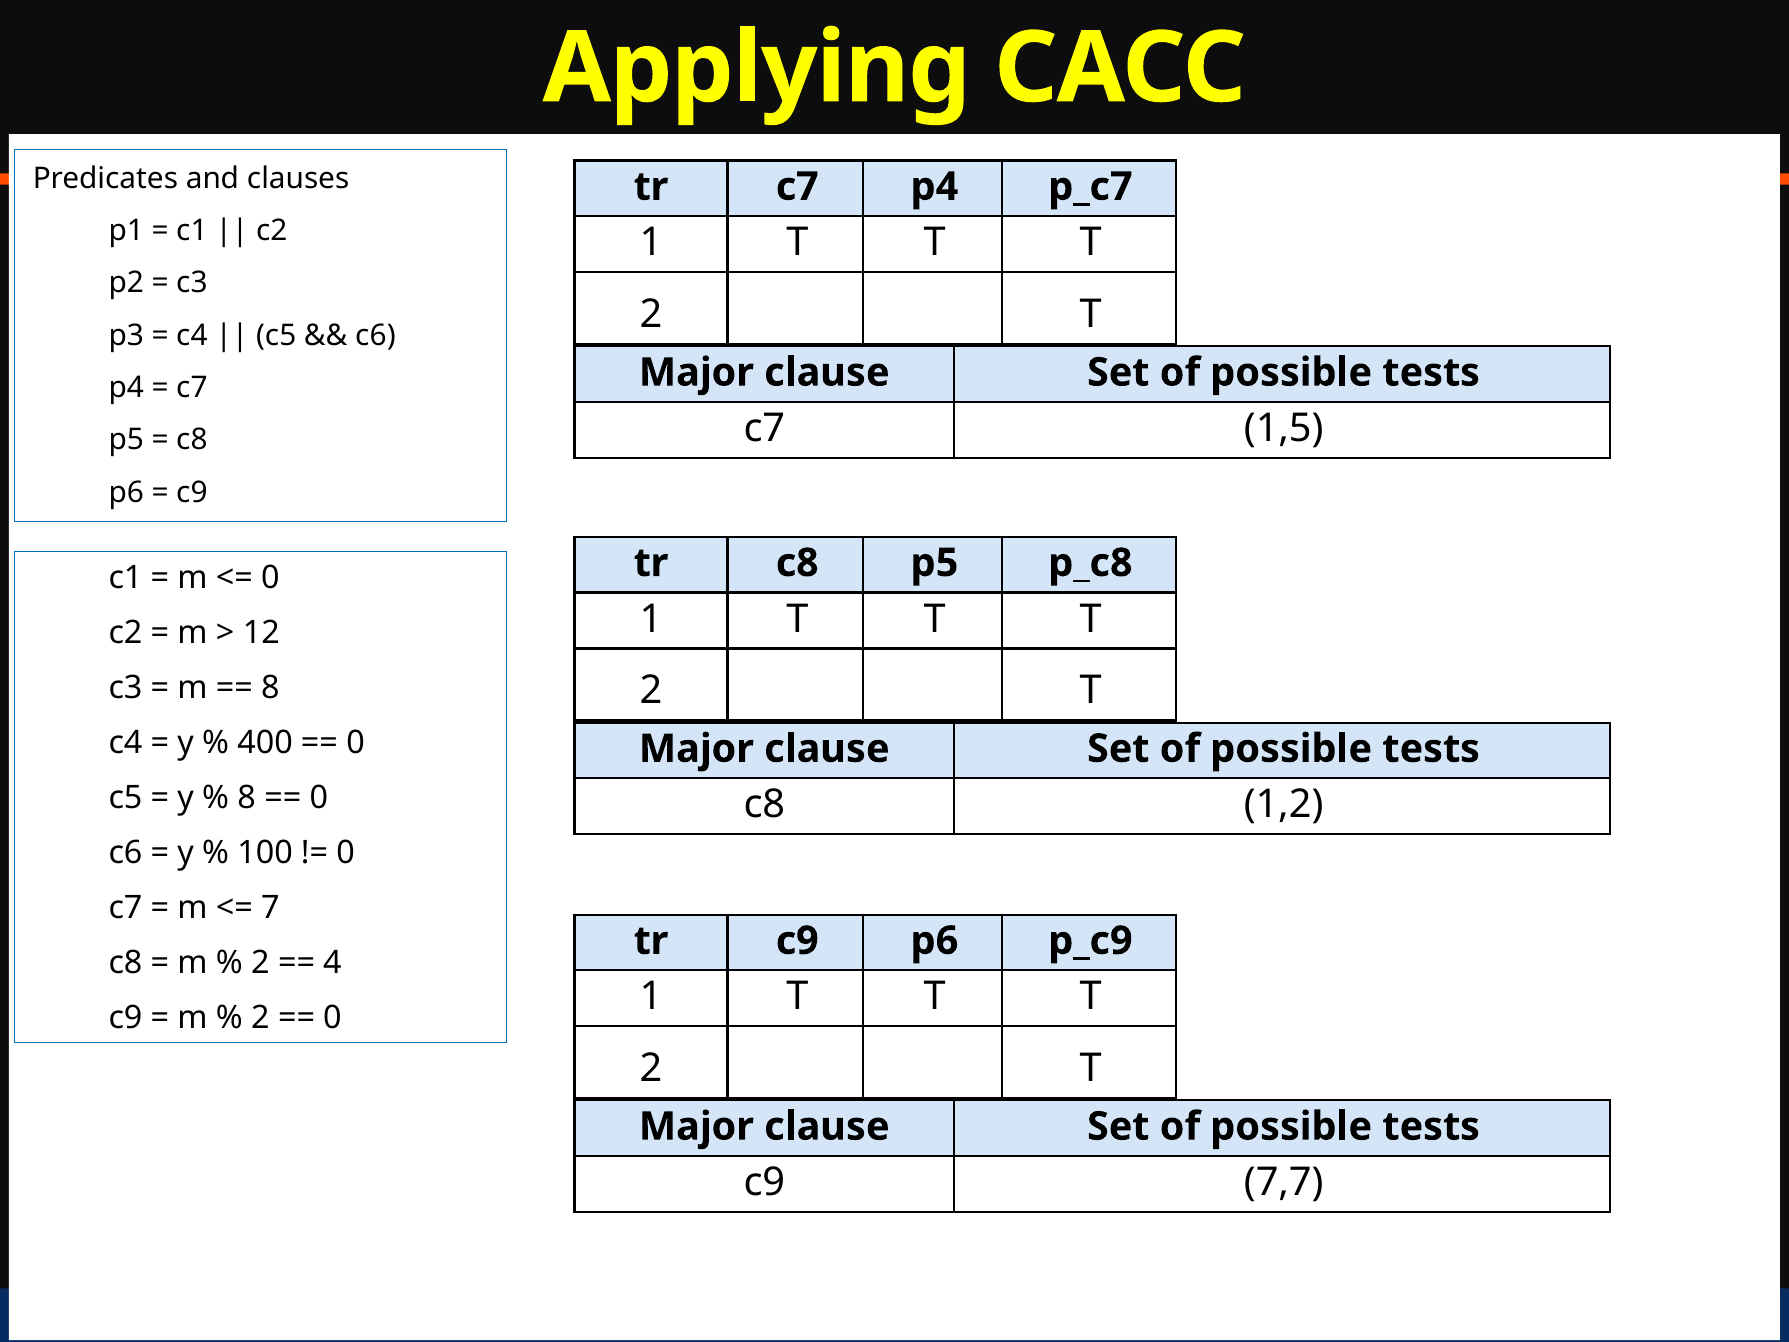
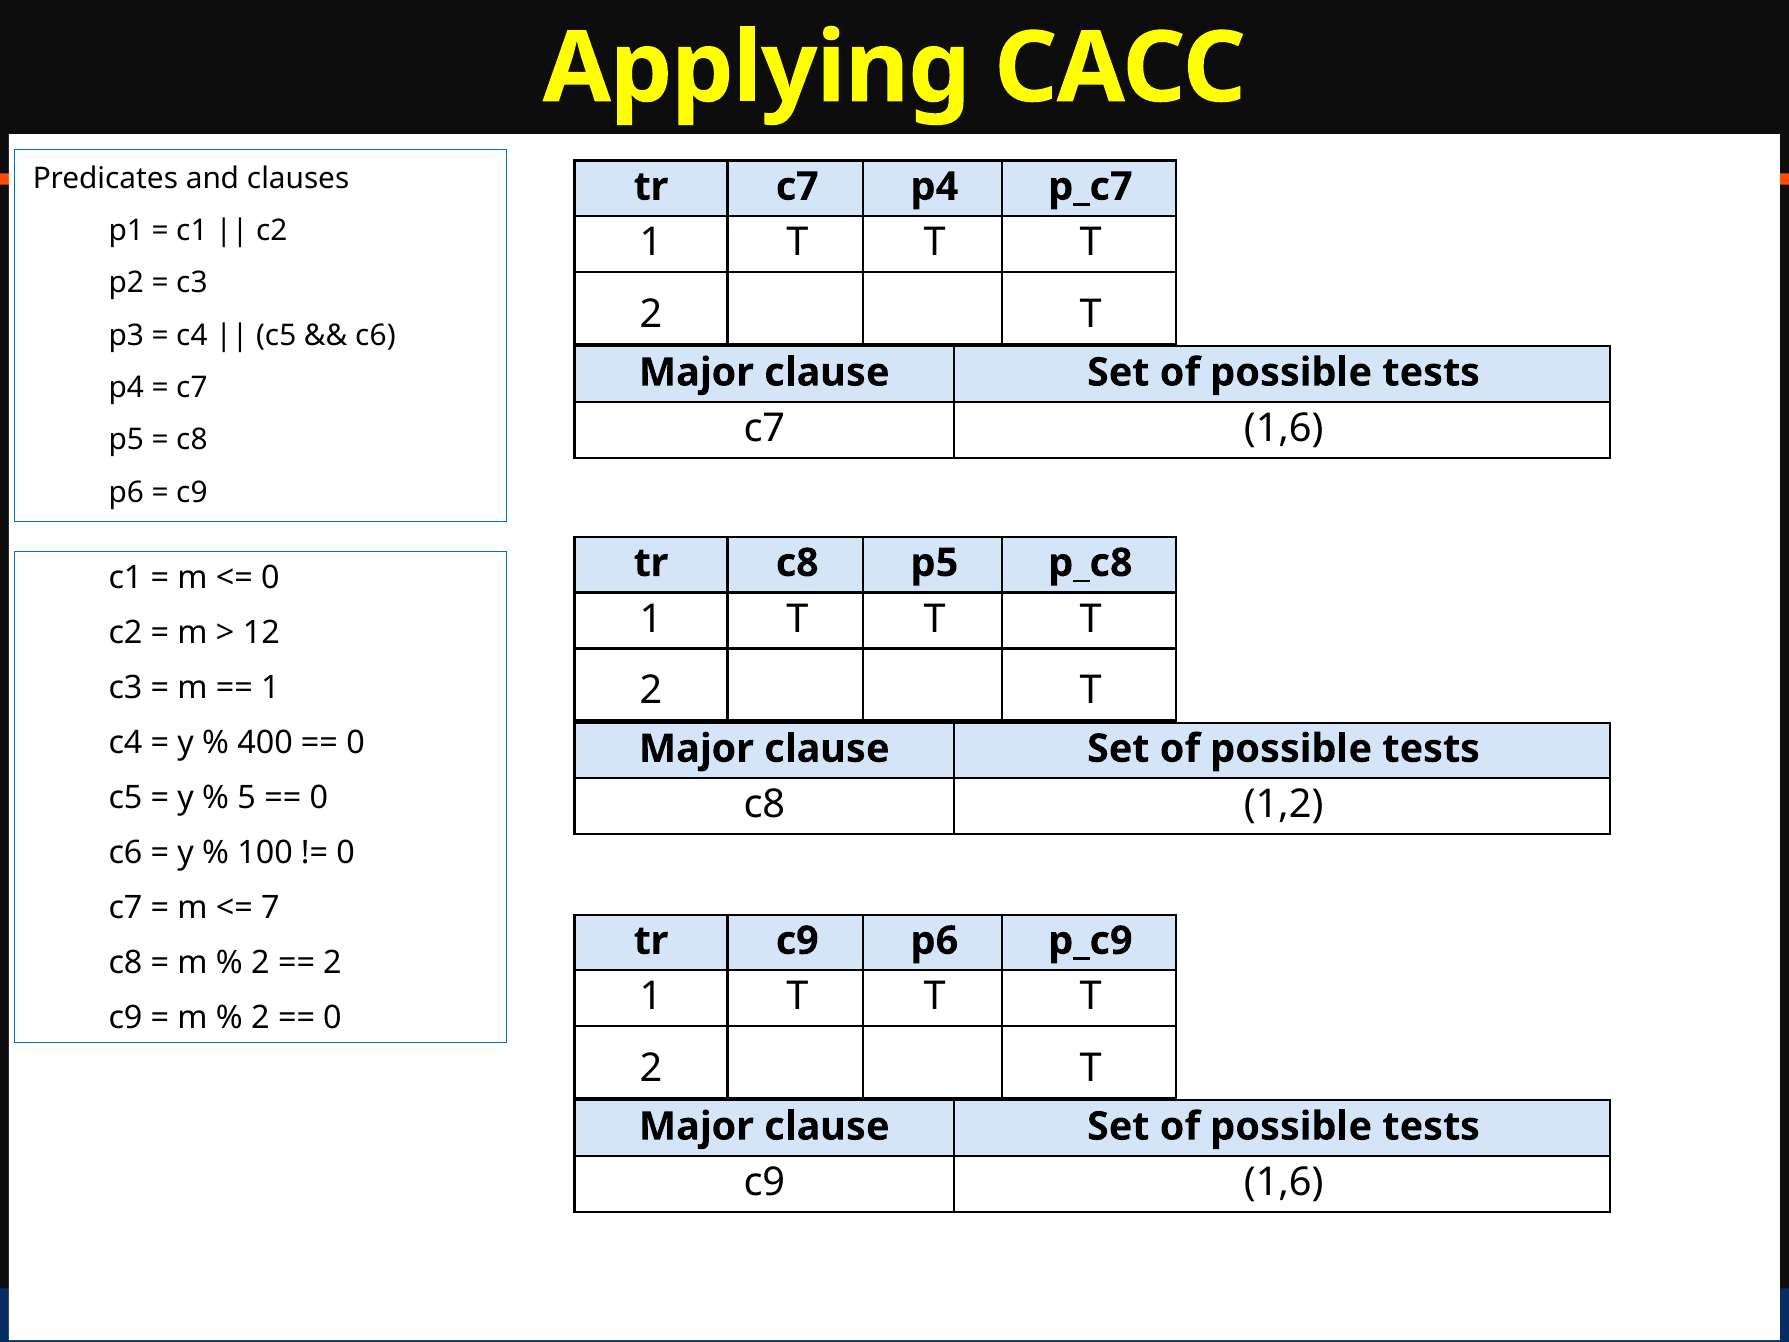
c7 1,5: 1,5 -> 1,6
8 at (270, 688): 8 -> 1
8 at (247, 798): 8 -> 5
4 at (332, 962): 4 -> 2
c9 7,7: 7,7 -> 1,6
